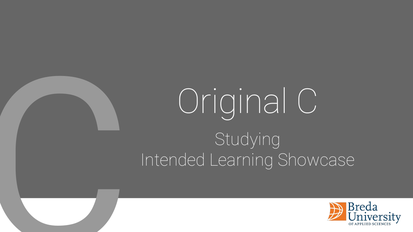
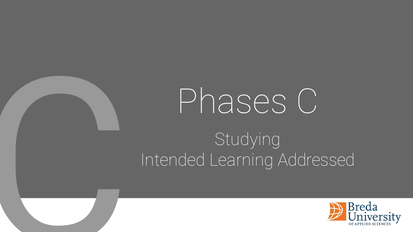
Original: Original -> Phases
Showcase: Showcase -> Addressed
